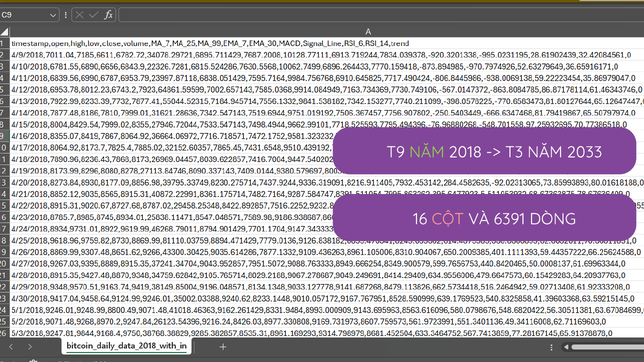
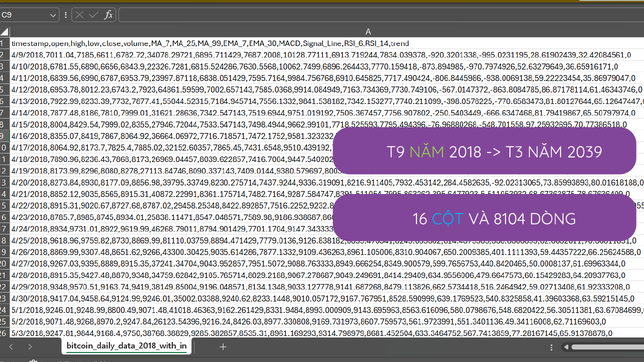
2033: 2033 -> 2039
CỘT colour: pink -> light blue
6391: 6391 -> 8104
